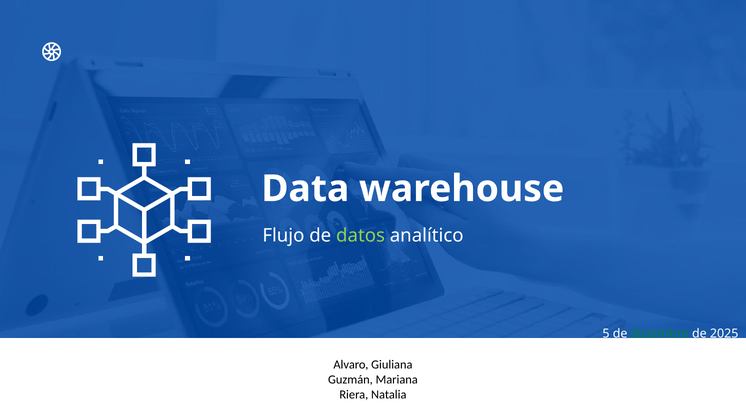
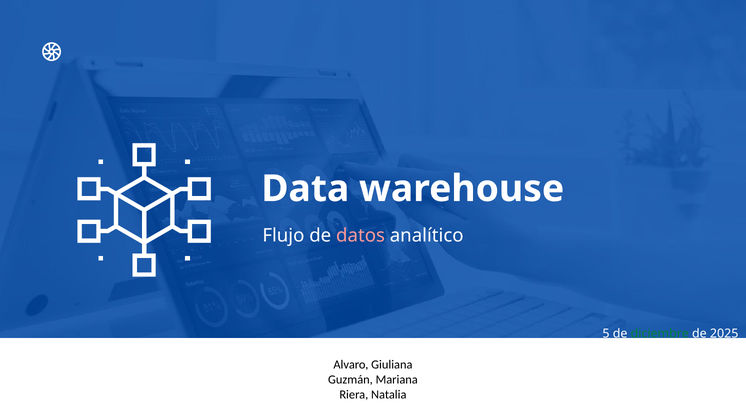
datos colour: light green -> pink
